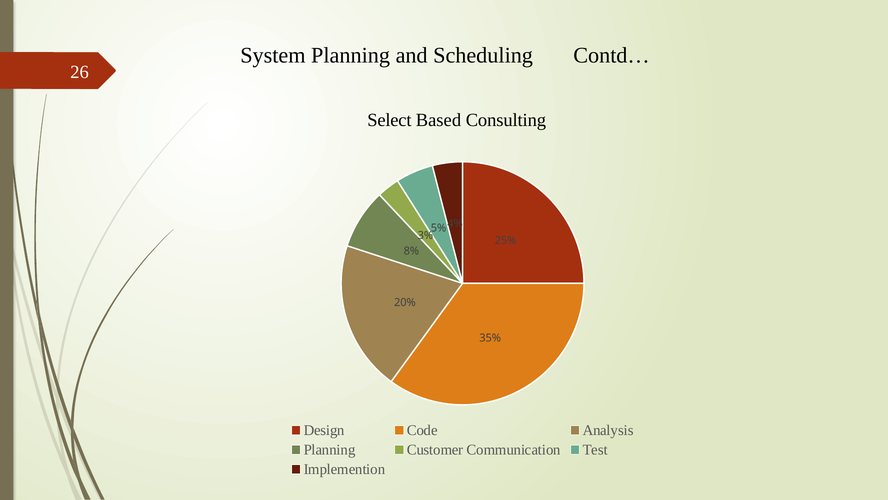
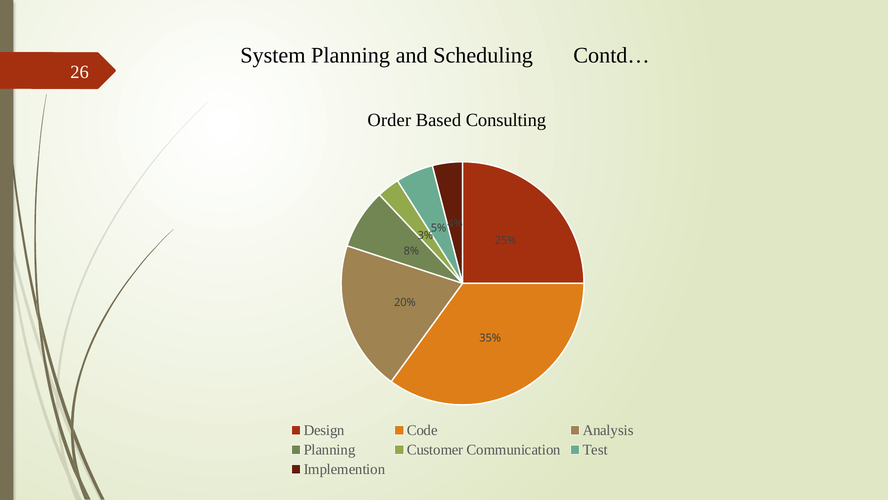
Select: Select -> Order
